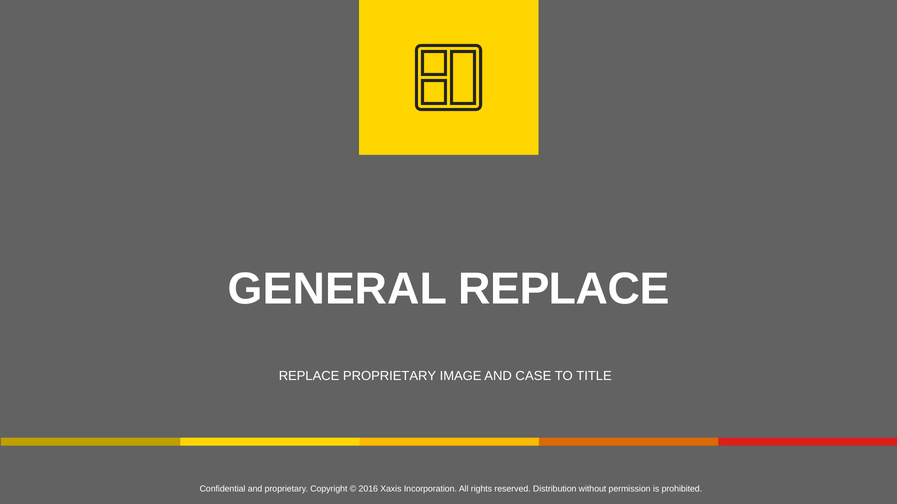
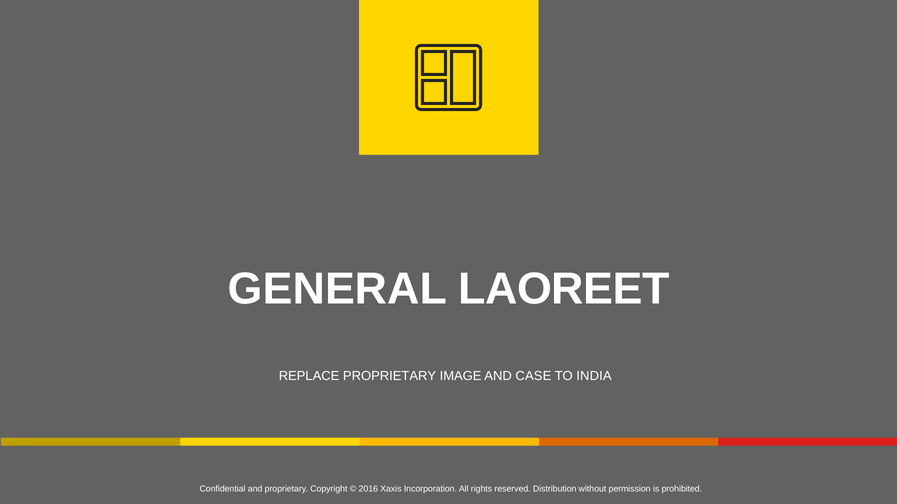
GENERAL REPLACE: REPLACE -> LAOREET
TITLE: TITLE -> INDIA
